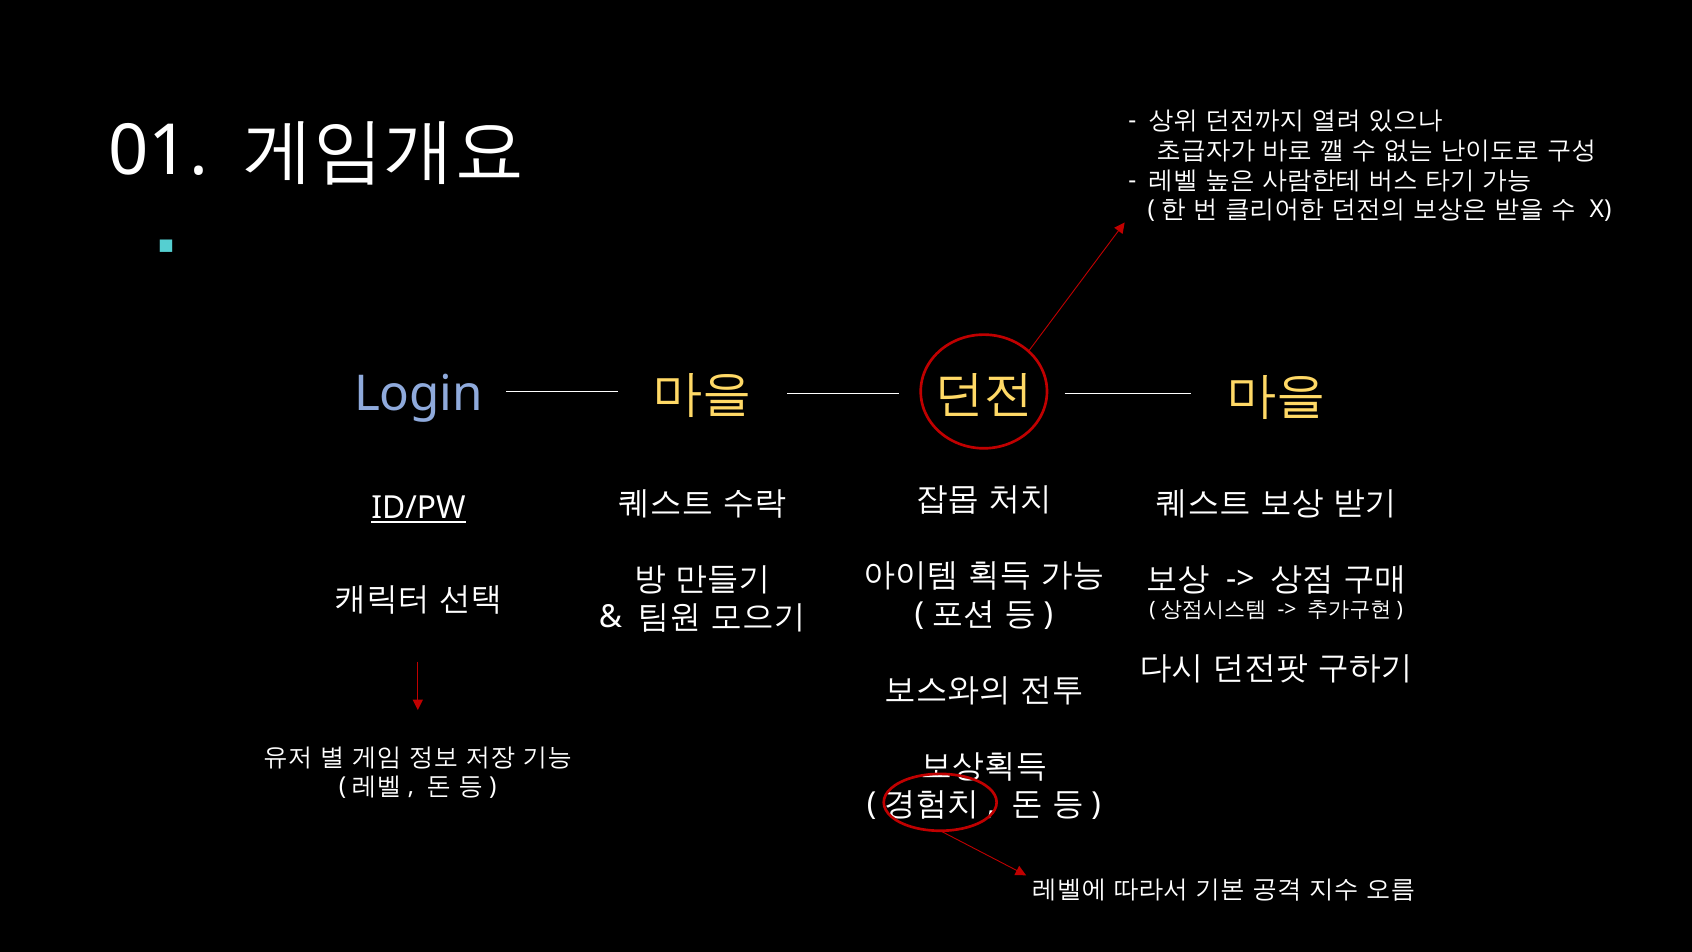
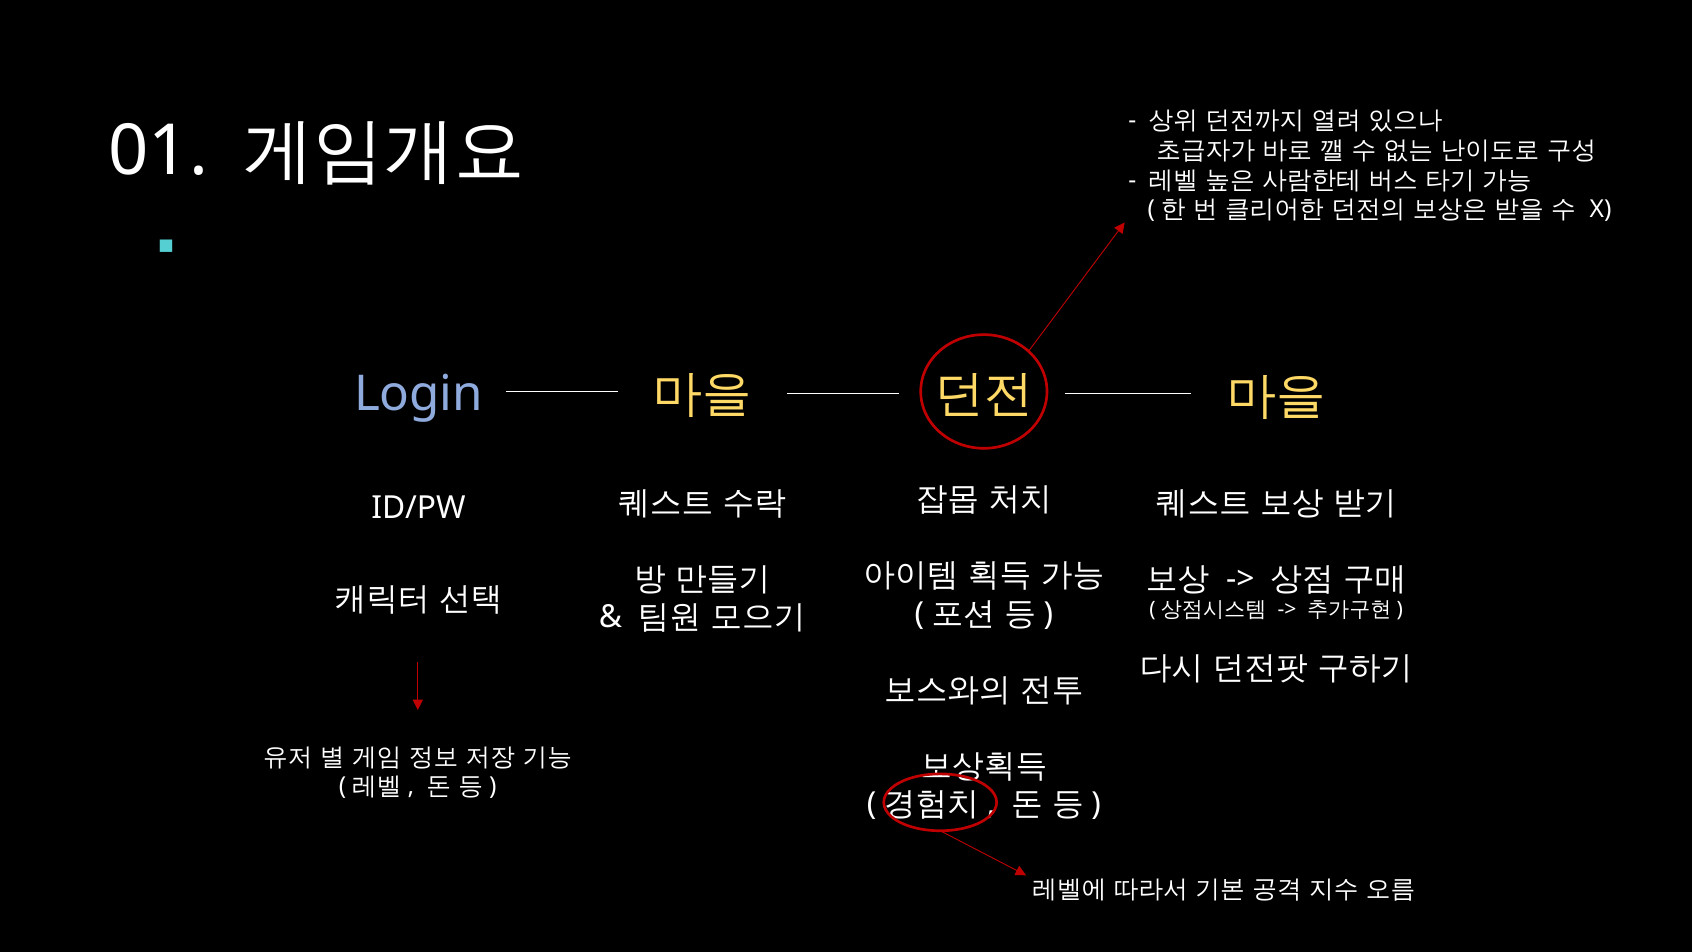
ID/PW underline: present -> none
